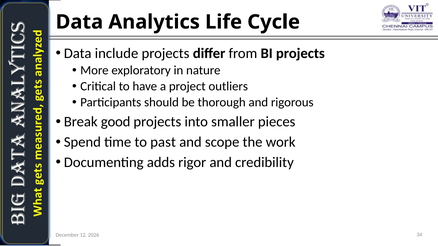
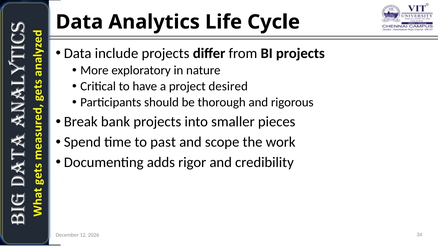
outliers: outliers -> desired
good: good -> bank
